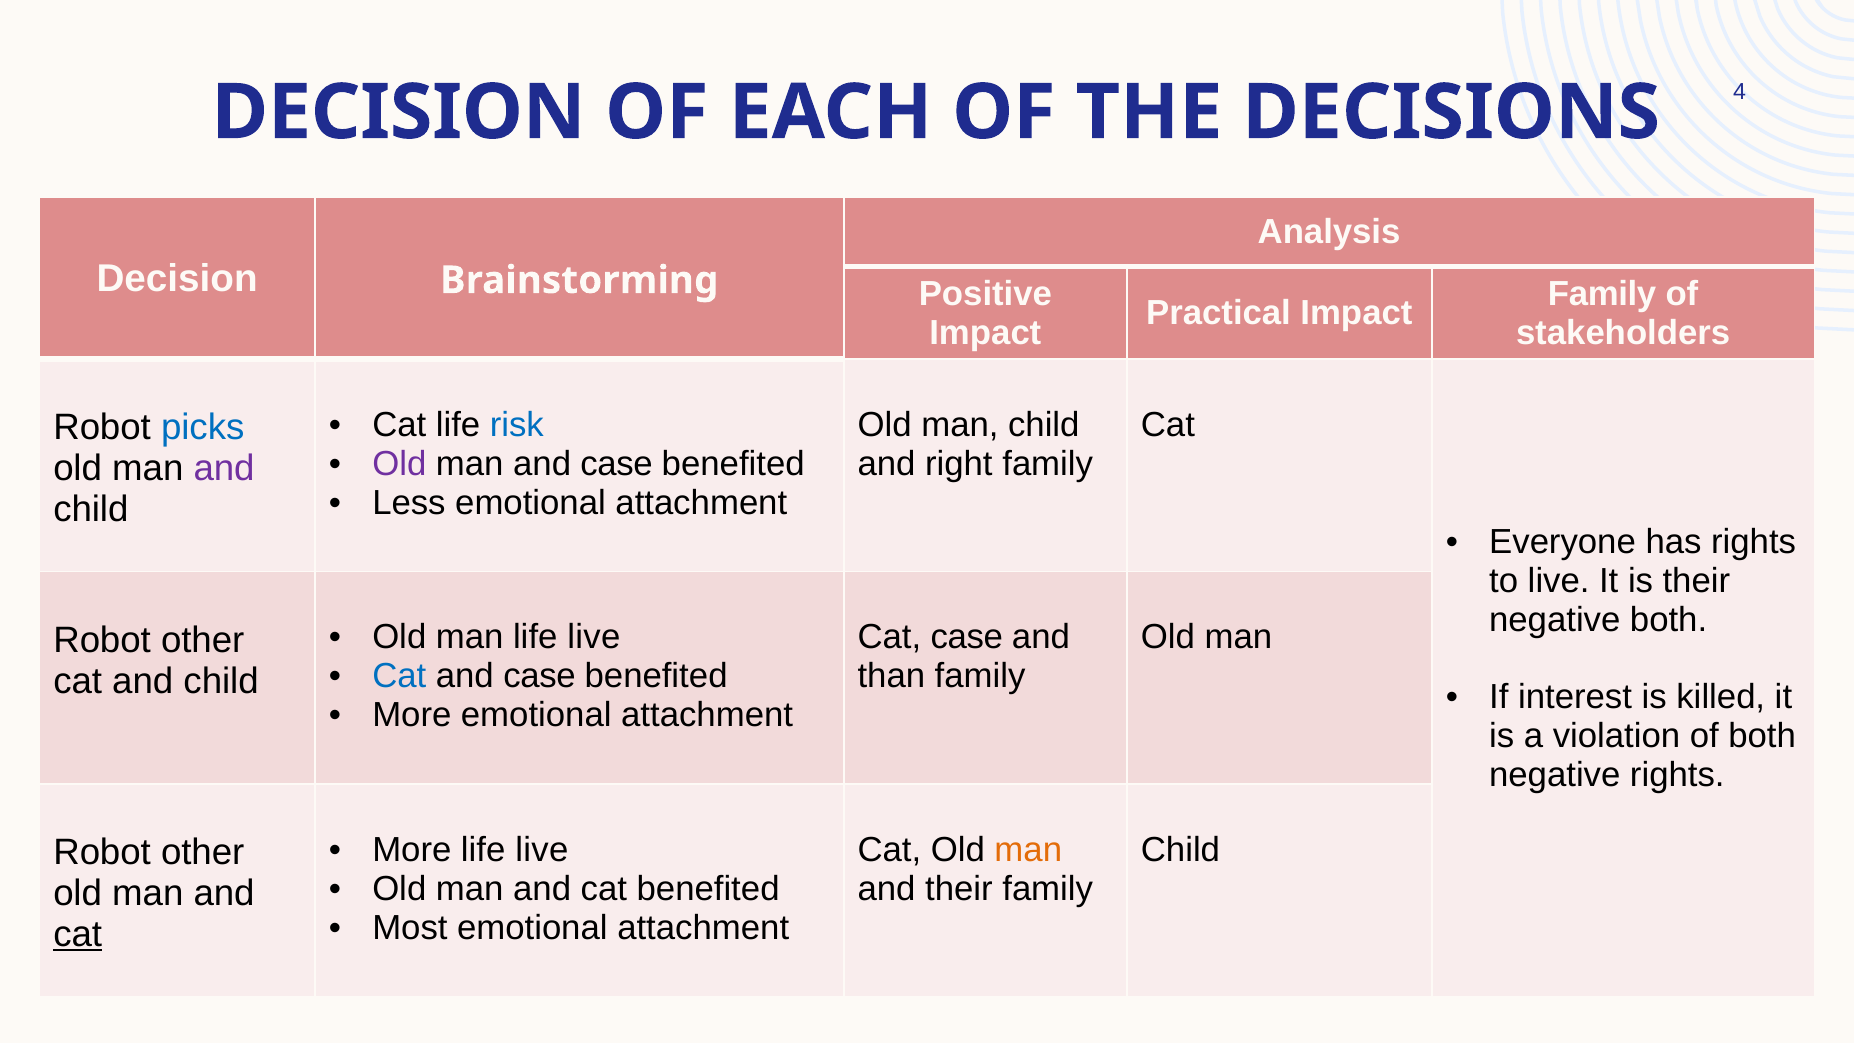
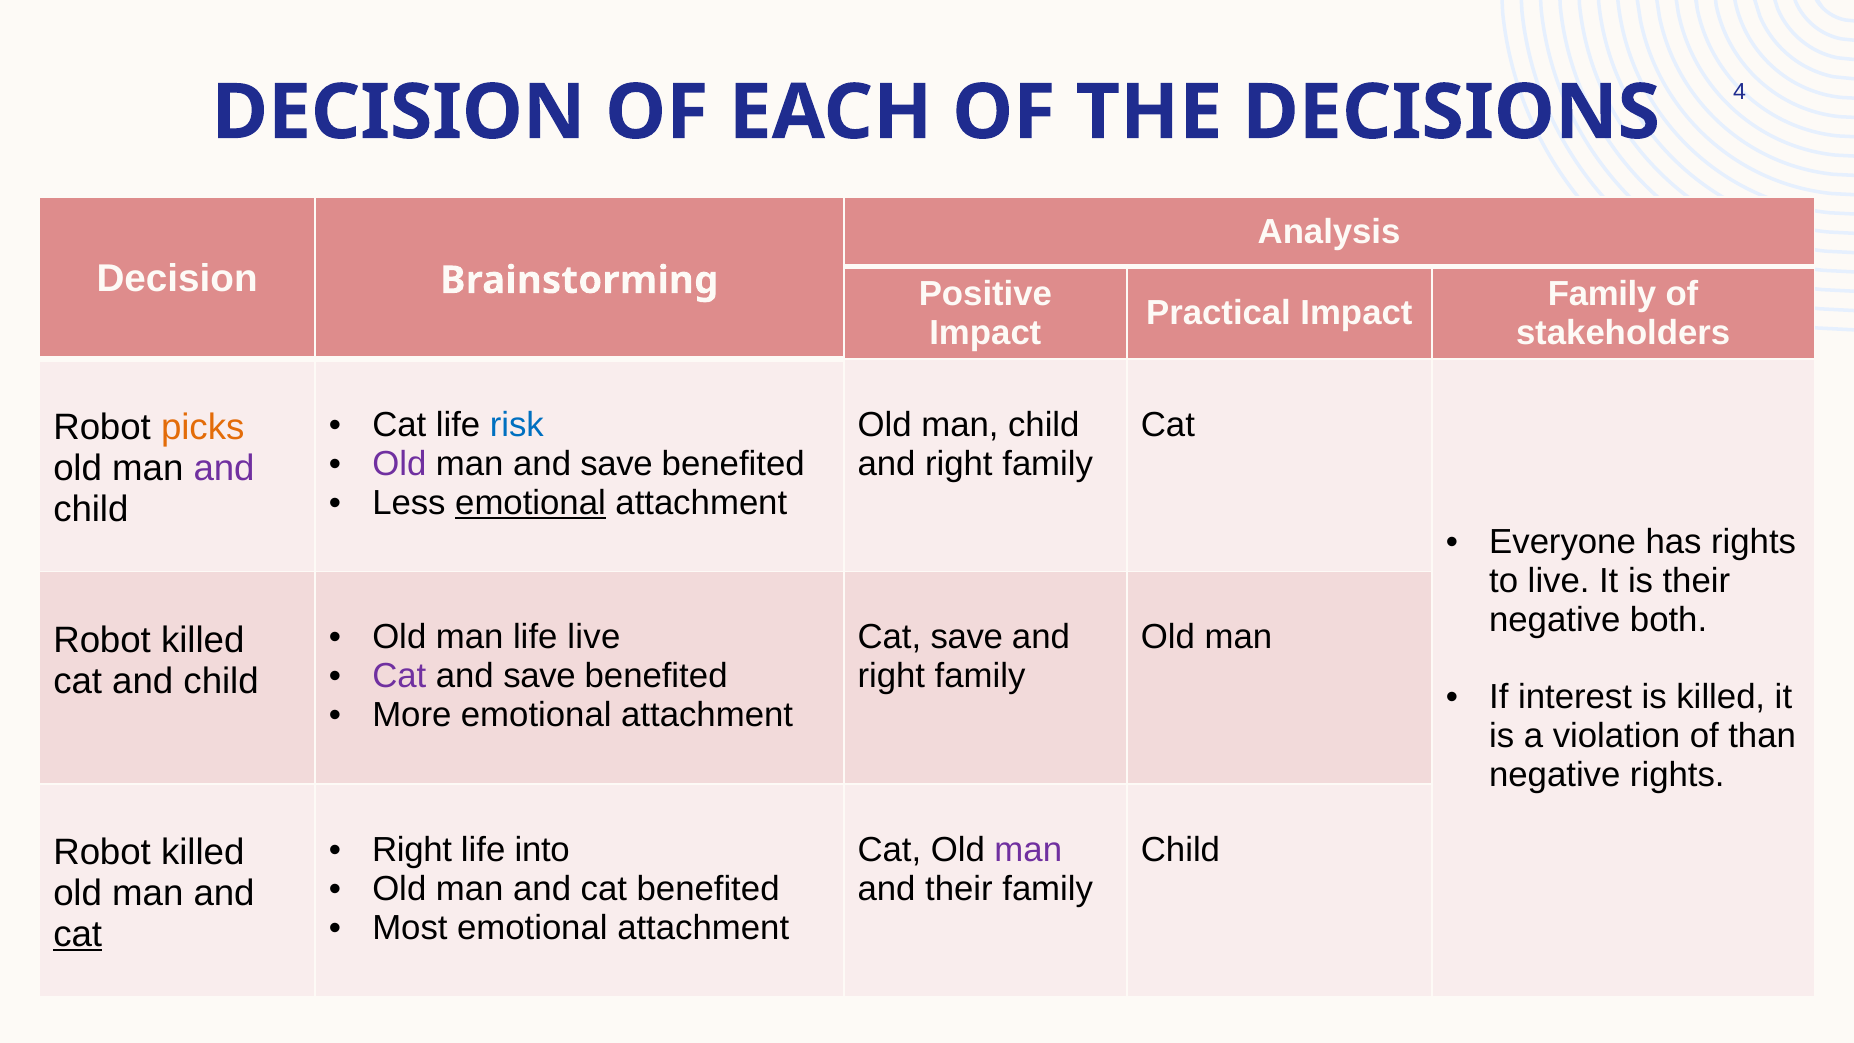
picks colour: blue -> orange
man and case: case -> save
emotional at (531, 503) underline: none -> present
Cat case: case -> save
other at (203, 640): other -> killed
Cat at (399, 676) colour: blue -> purple
case at (539, 676): case -> save
than at (891, 676): than -> right
of both: both -> than
More at (412, 850): More -> Right
live at (542, 850): live -> into
man at (1028, 850) colour: orange -> purple
other at (203, 853): other -> killed
